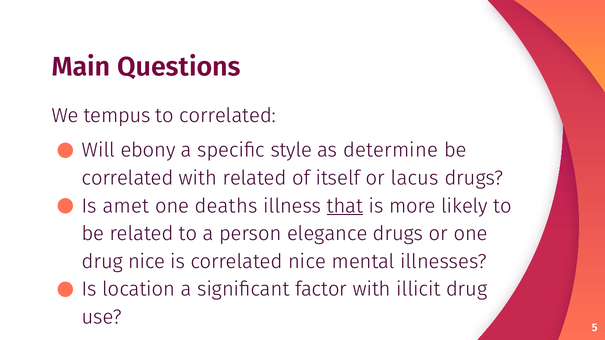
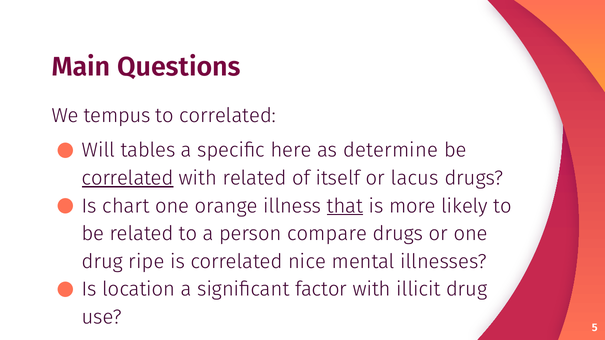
ebony: ebony -> tables
style: style -> here
correlated at (128, 178) underline: none -> present
amet: amet -> chart
deaths: deaths -> orange
elegance: elegance -> compare
drug nice: nice -> ripe
